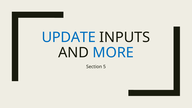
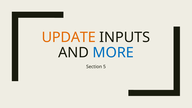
UPDATE colour: blue -> orange
